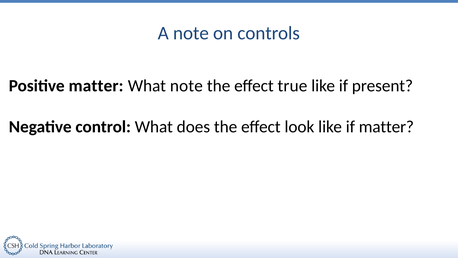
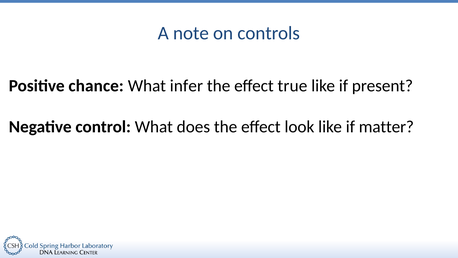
Positive matter: matter -> chance
What note: note -> infer
